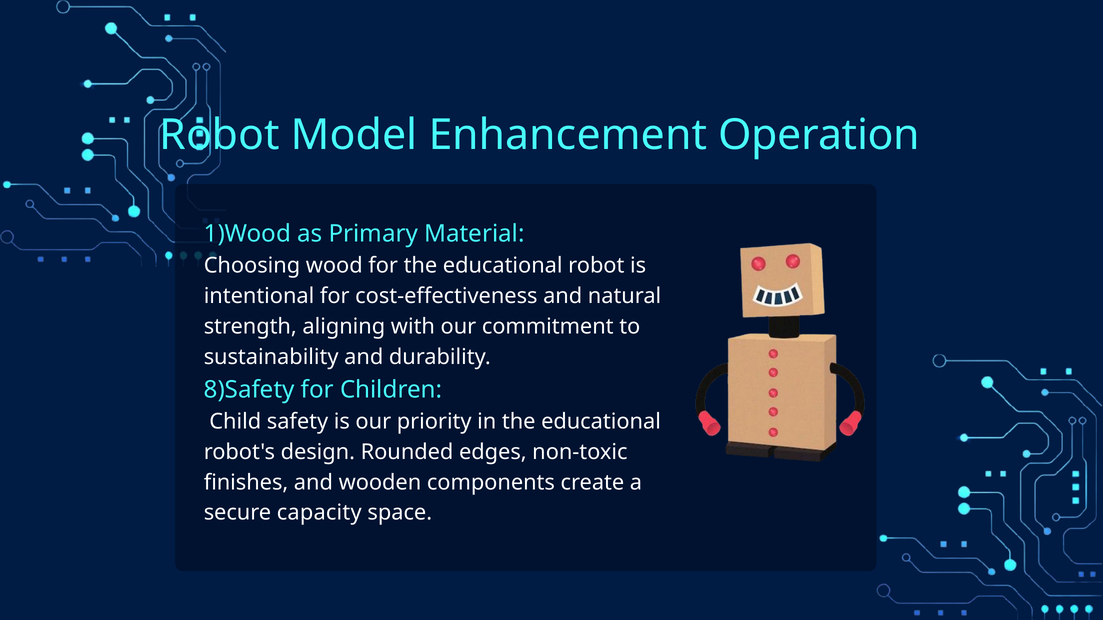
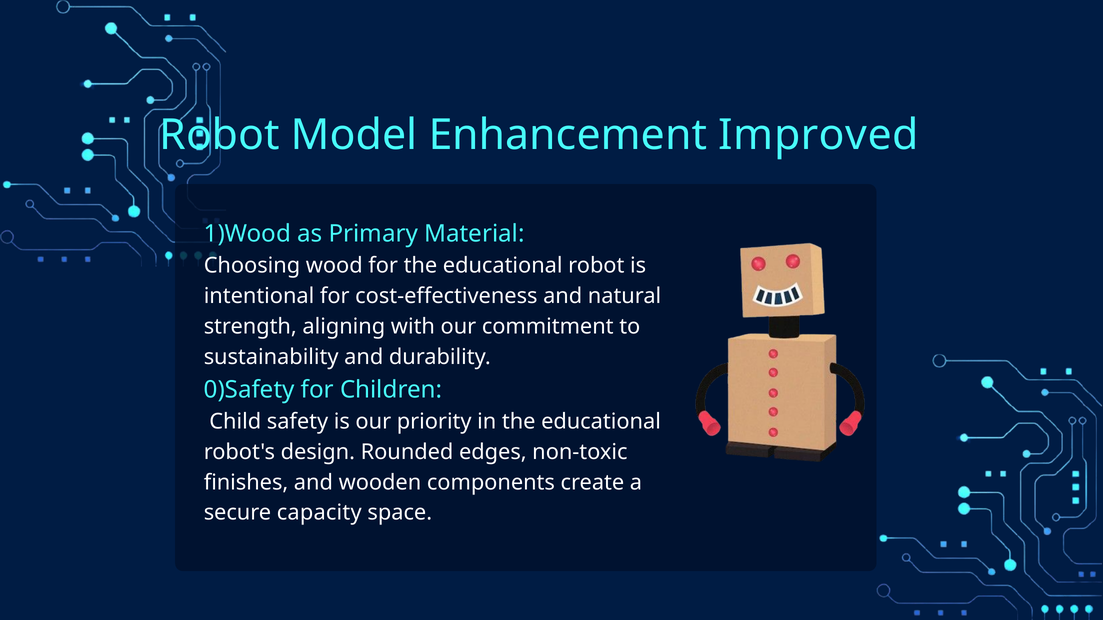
Operation: Operation -> Improved
8)Safety: 8)Safety -> 0)Safety
